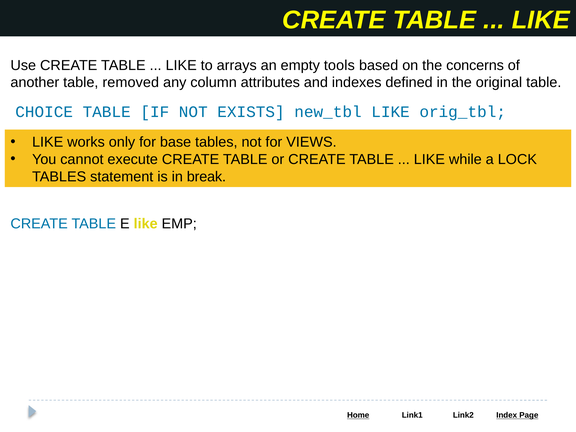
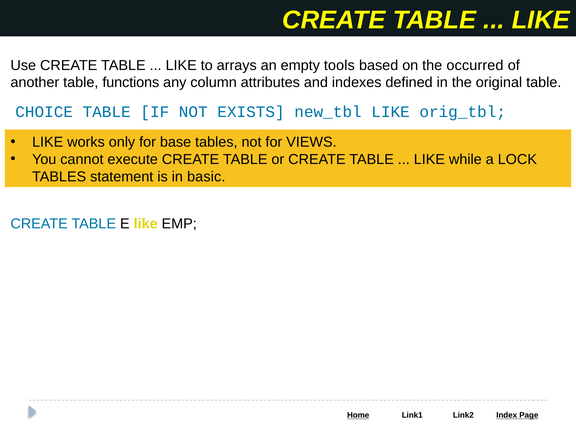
concerns: concerns -> occurred
removed: removed -> functions
break: break -> basic
